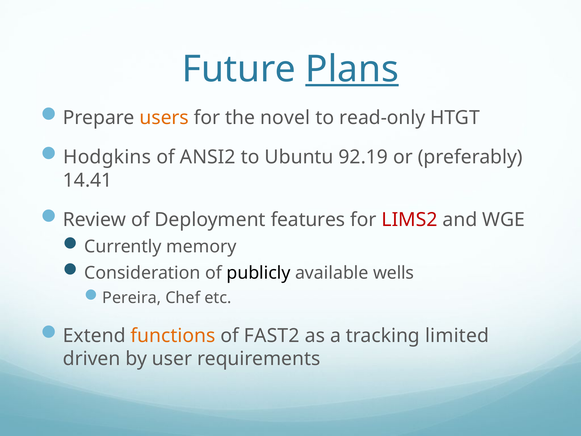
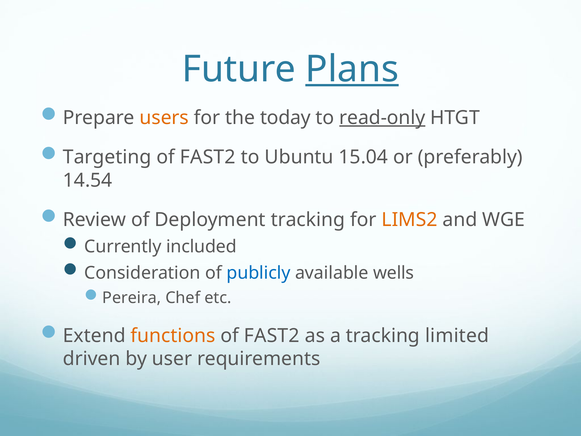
novel: novel -> today
read-only underline: none -> present
Hodgkins: Hodgkins -> Targeting
ANSI2 at (208, 157): ANSI2 -> FAST2
92.19: 92.19 -> 15.04
14.41: 14.41 -> 14.54
Deployment features: features -> tracking
LIMS2 colour: red -> orange
memory: memory -> included
publicly colour: black -> blue
